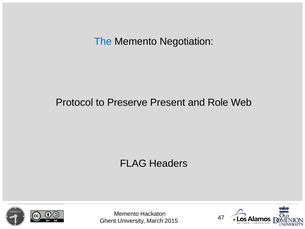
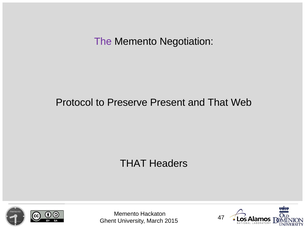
The colour: blue -> purple
and Role: Role -> That
FLAG at (133, 163): FLAG -> THAT
